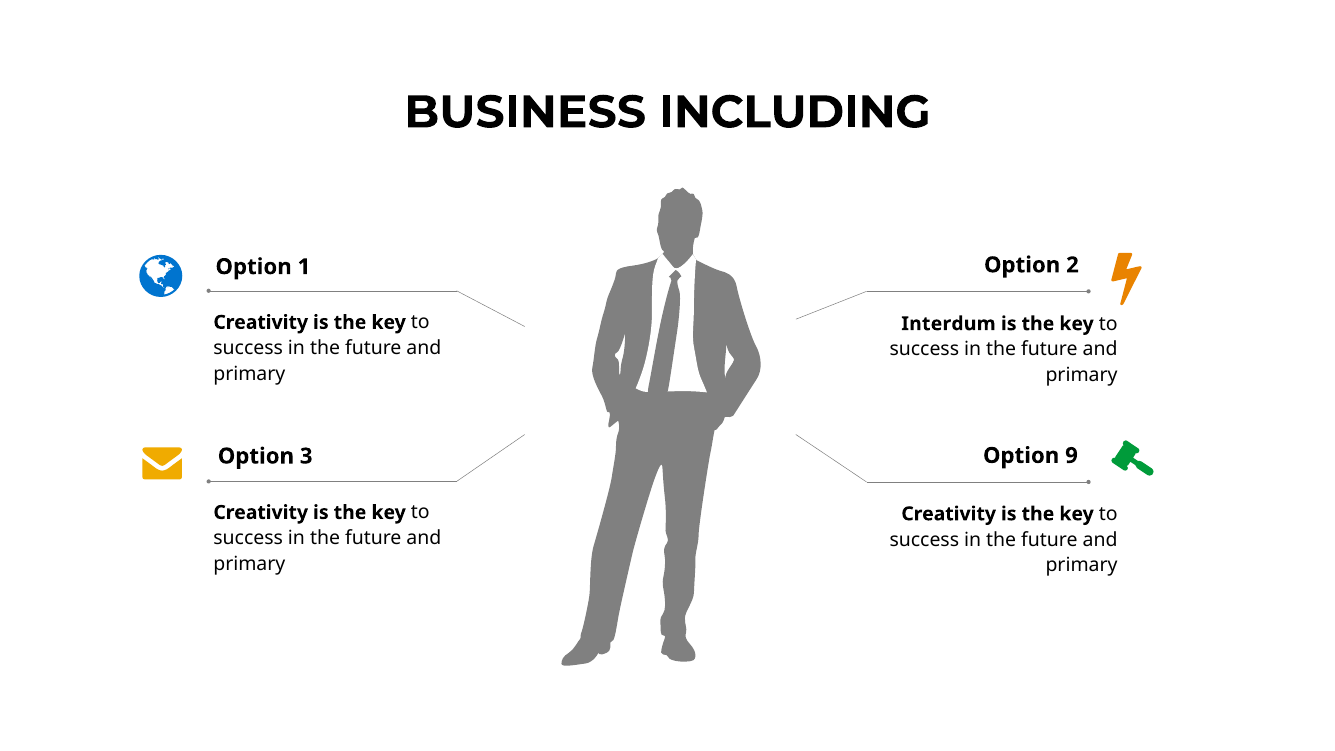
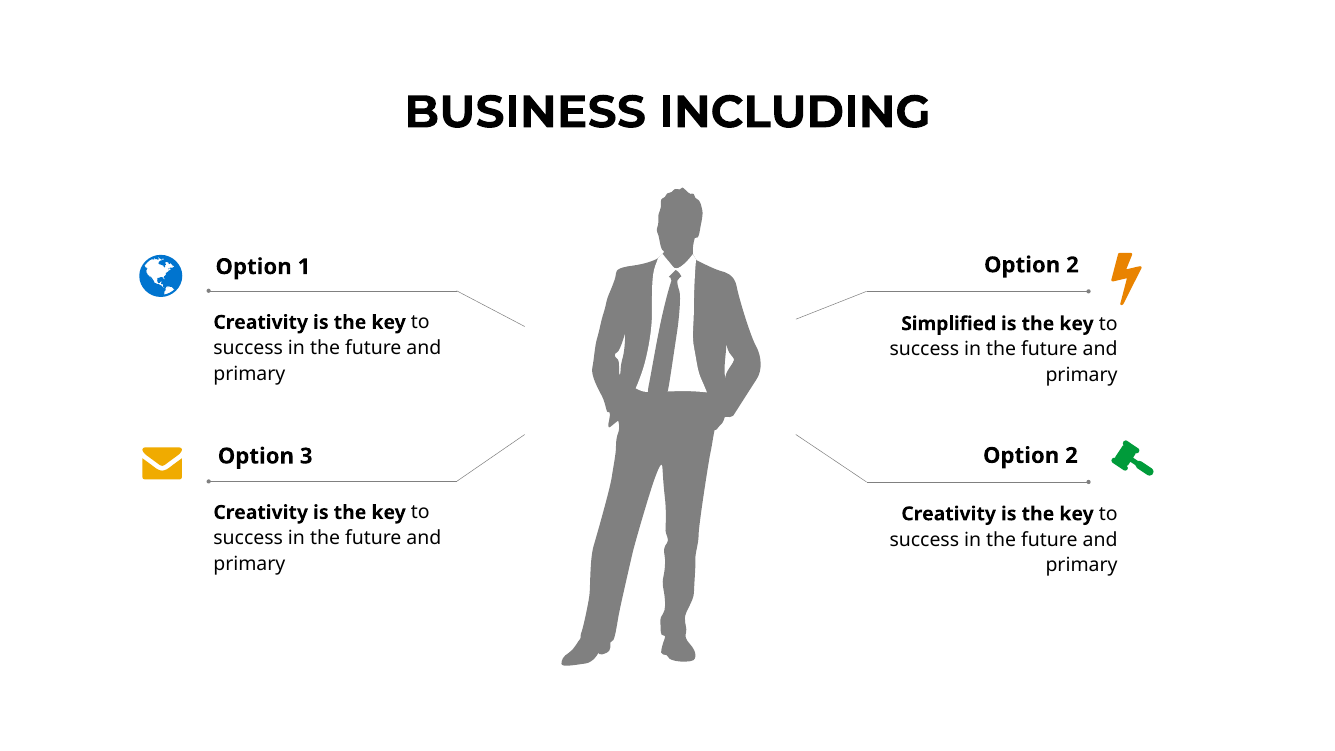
Interdum: Interdum -> Simplified
9 at (1071, 456): 9 -> 2
